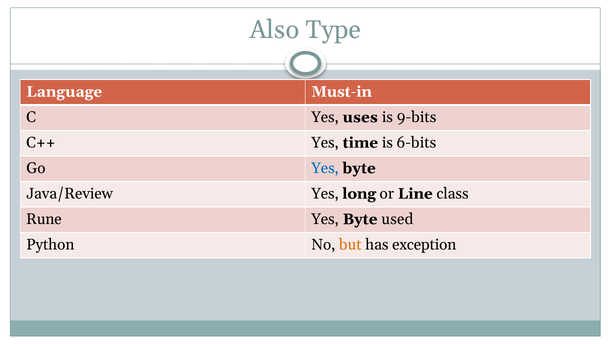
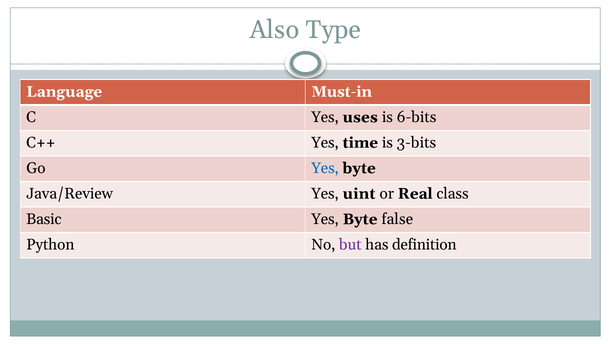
9-bits: 9-bits -> 6-bits
6-bits: 6-bits -> 3-bits
long: long -> uint
Line: Line -> Real
Rune: Rune -> Basic
used: used -> false
but colour: orange -> purple
exception: exception -> definition
